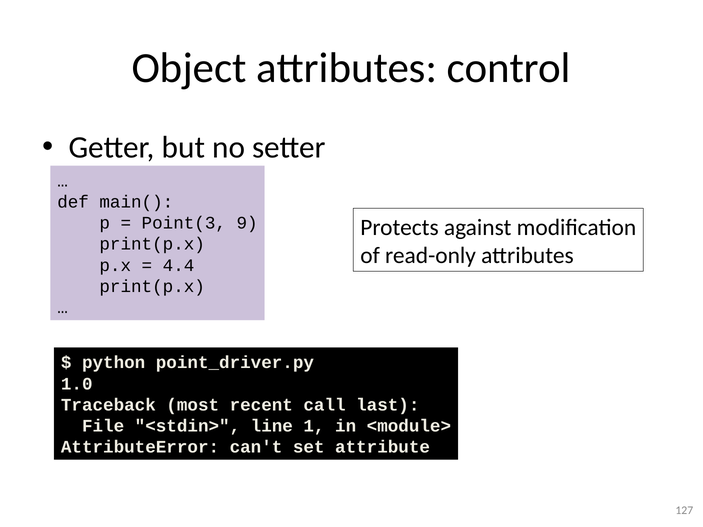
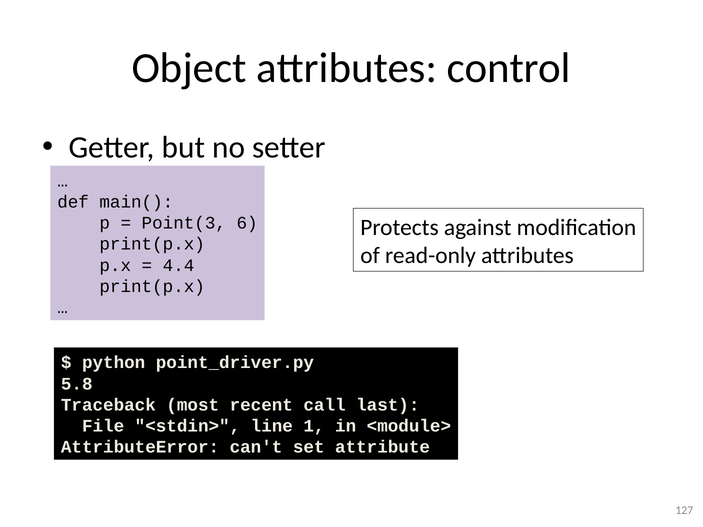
9: 9 -> 6
1.0: 1.0 -> 5.8
